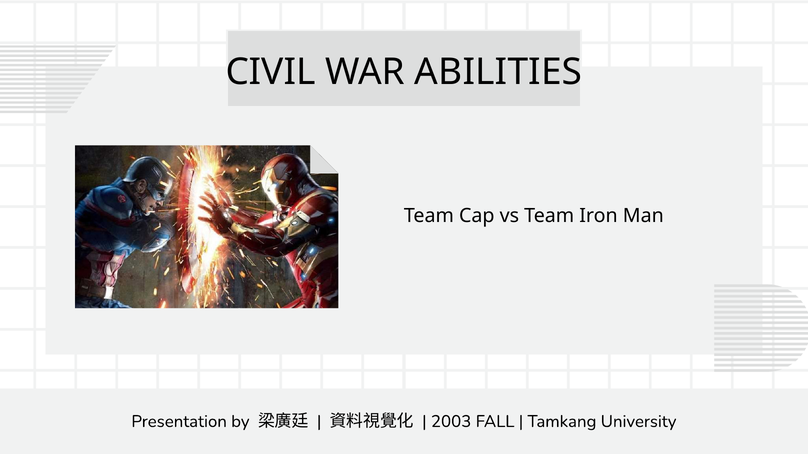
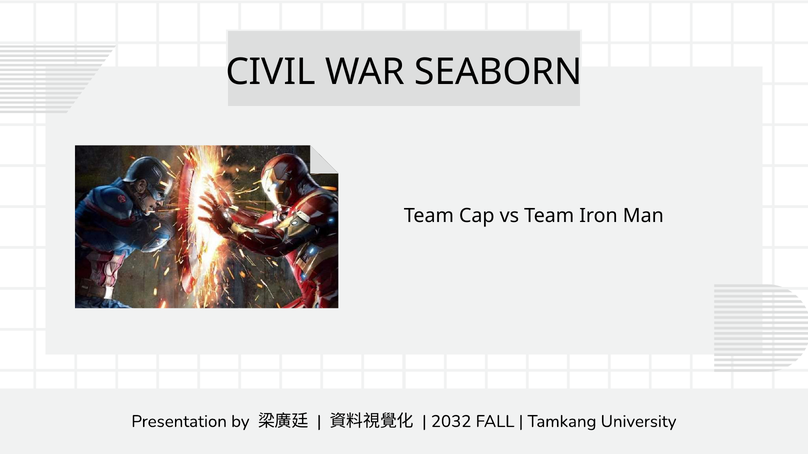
ABILITIES: ABILITIES -> SEABORN
2003: 2003 -> 2032
